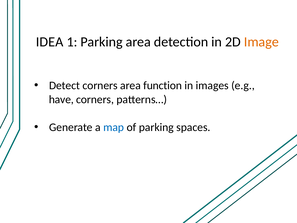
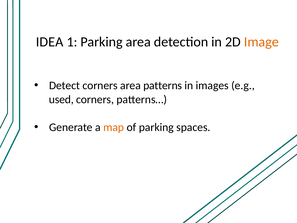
function: function -> patterns
have: have -> used
map colour: blue -> orange
